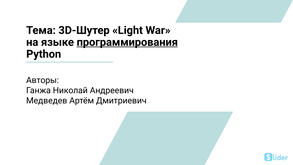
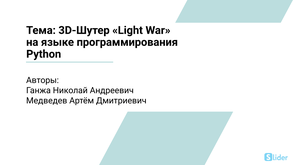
программирования underline: present -> none
